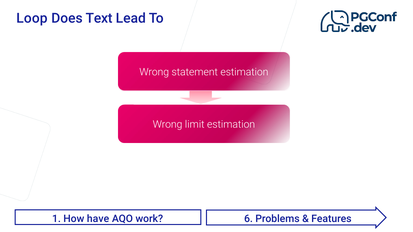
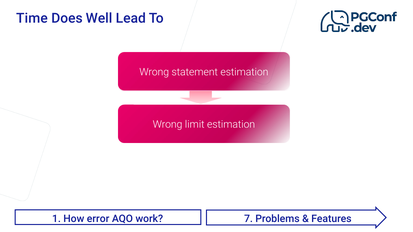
Loop: Loop -> Time
Text: Text -> Well
have: have -> error
6: 6 -> 7
